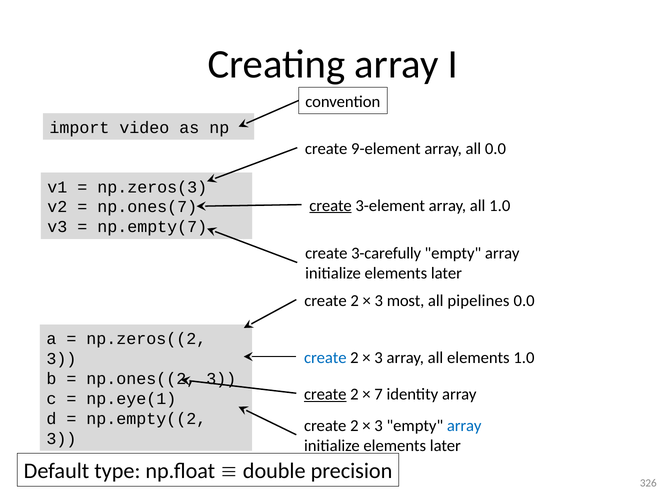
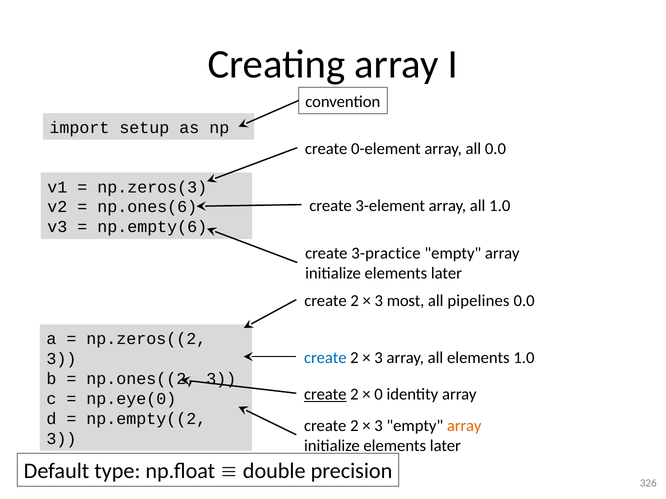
video: video -> setup
9-element: 9-element -> 0-element
create at (331, 206) underline: present -> none
np.ones(7: np.ones(7 -> np.ones(6
np.empty(7: np.empty(7 -> np.empty(6
3-carefully: 3-carefully -> 3-practice
7: 7 -> 0
np.eye(1: np.eye(1 -> np.eye(0
array at (464, 426) colour: blue -> orange
